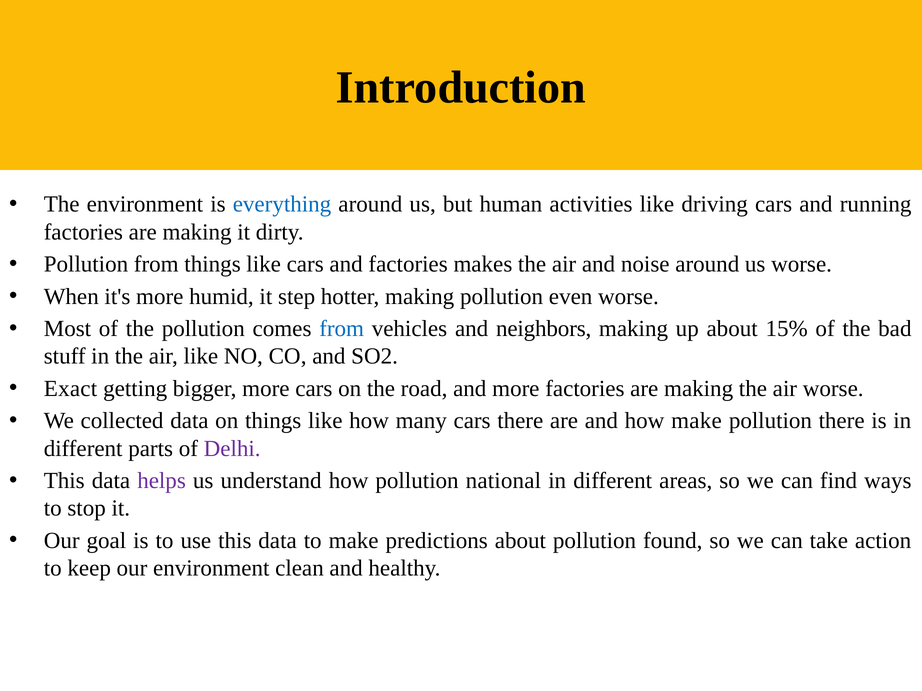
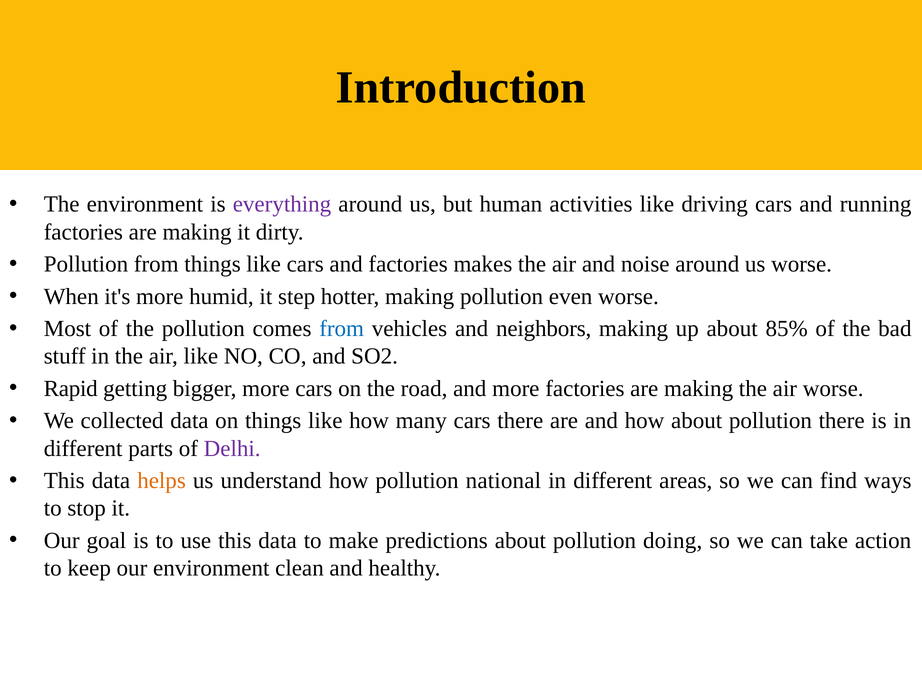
everything colour: blue -> purple
15%: 15% -> 85%
Exact: Exact -> Rapid
how make: make -> about
helps colour: purple -> orange
found: found -> doing
